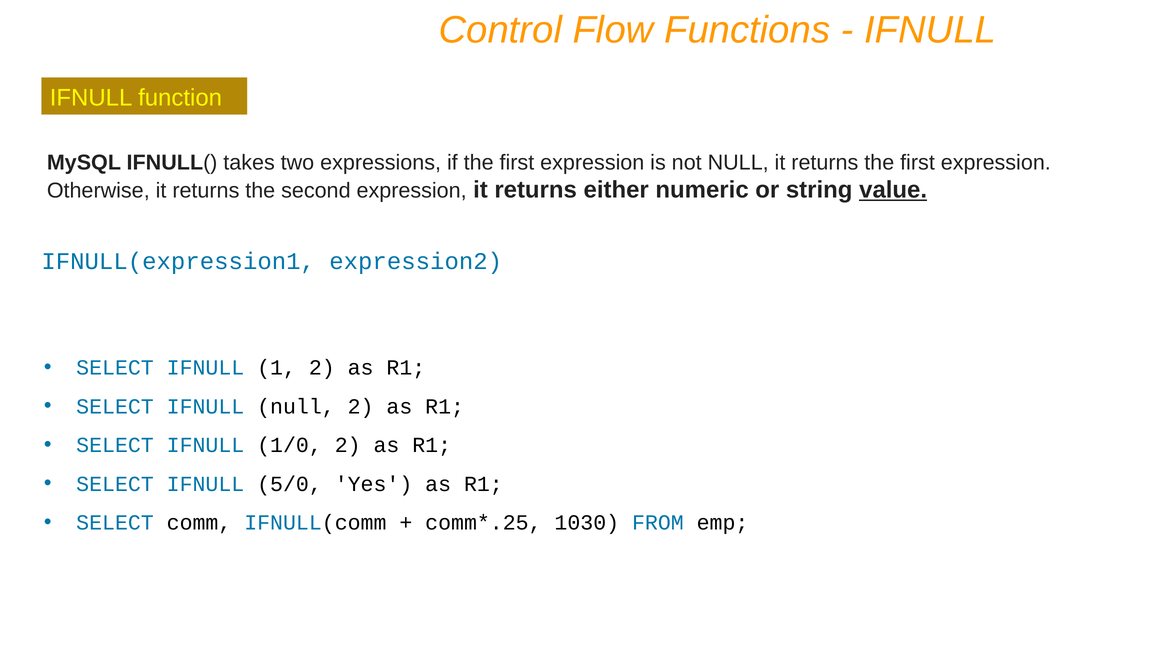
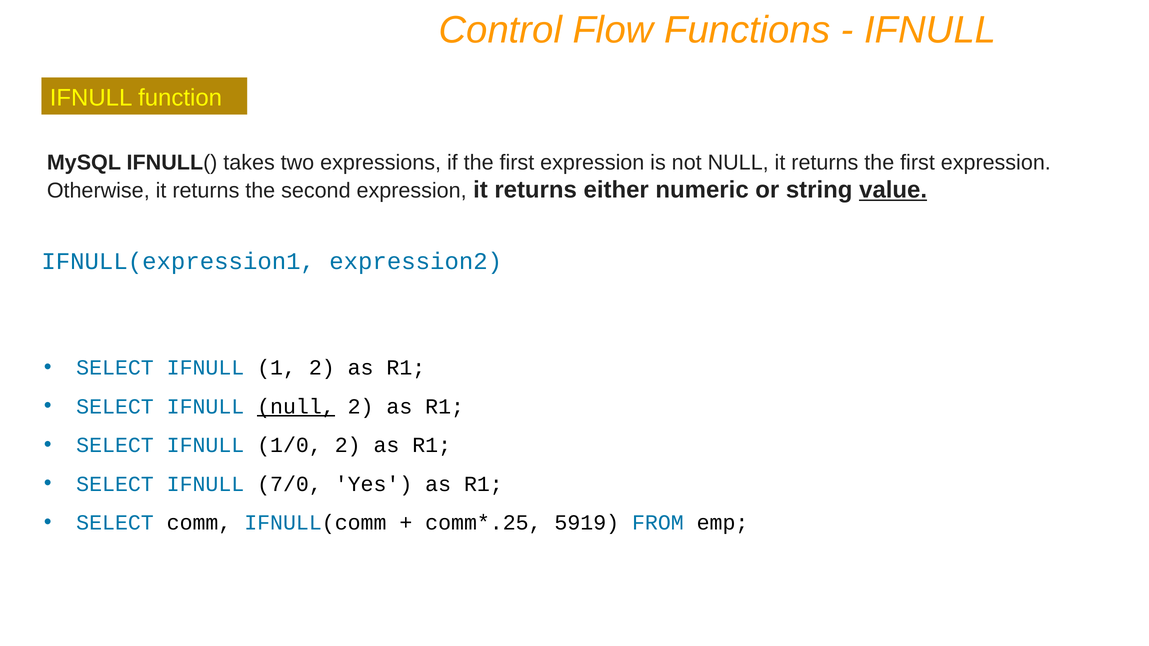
null at (296, 407) underline: none -> present
5/0: 5/0 -> 7/0
1030: 1030 -> 5919
